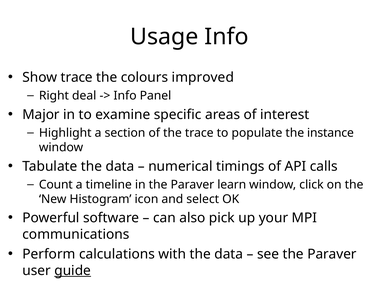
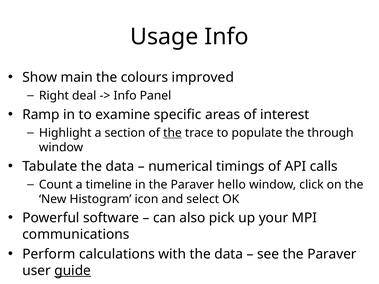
Show trace: trace -> main
Major: Major -> Ramp
the at (172, 133) underline: none -> present
instance: instance -> through
learn: learn -> hello
